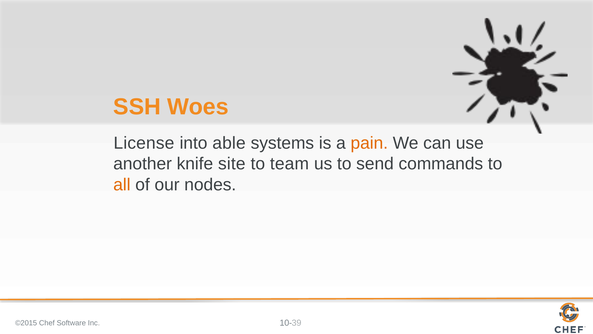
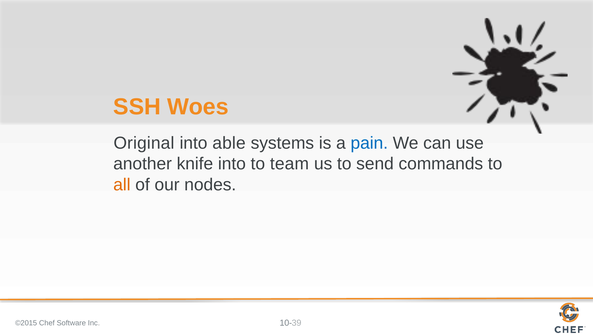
License: License -> Original
pain colour: orange -> blue
knife site: site -> into
